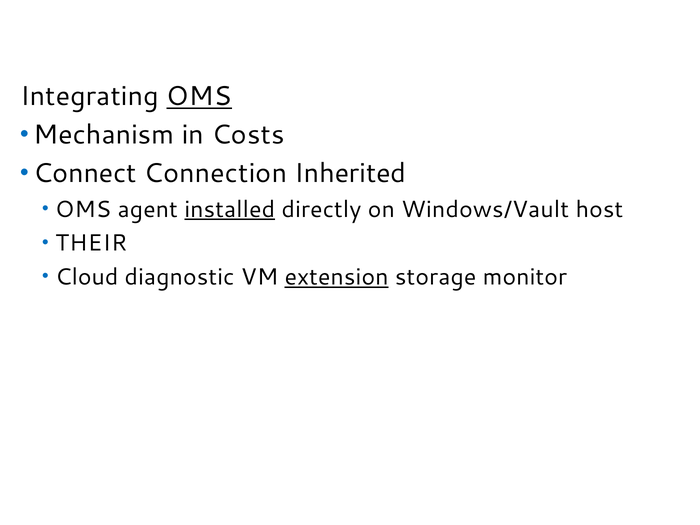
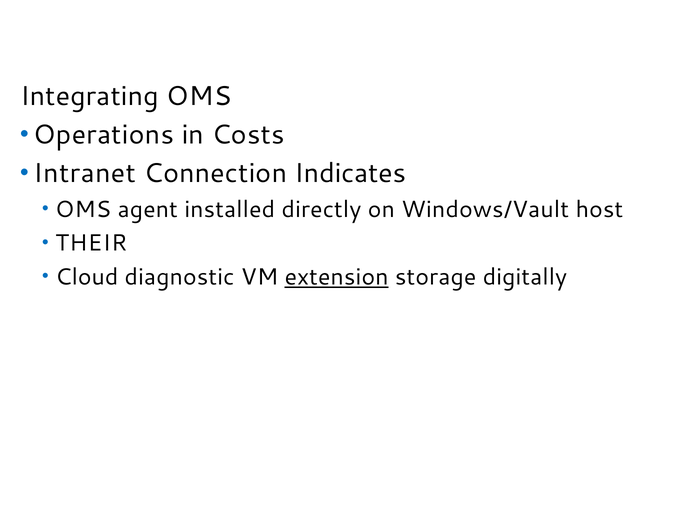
OMS at (199, 96) underline: present -> none
Mechanism at (104, 135): Mechanism -> Operations
Connect: Connect -> Intranet
Inherited: Inherited -> Indicates
installed underline: present -> none
monitor: monitor -> digitally
